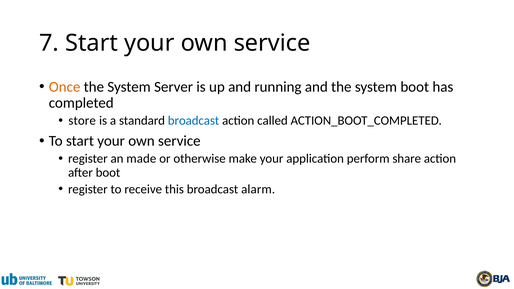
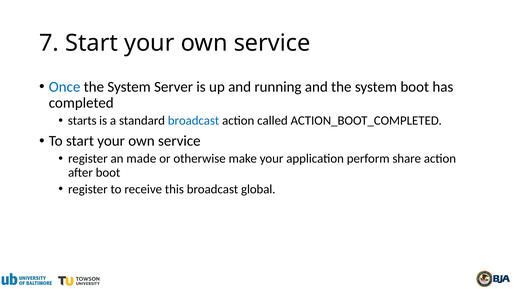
Once colour: orange -> blue
store: store -> starts
alarm: alarm -> global
